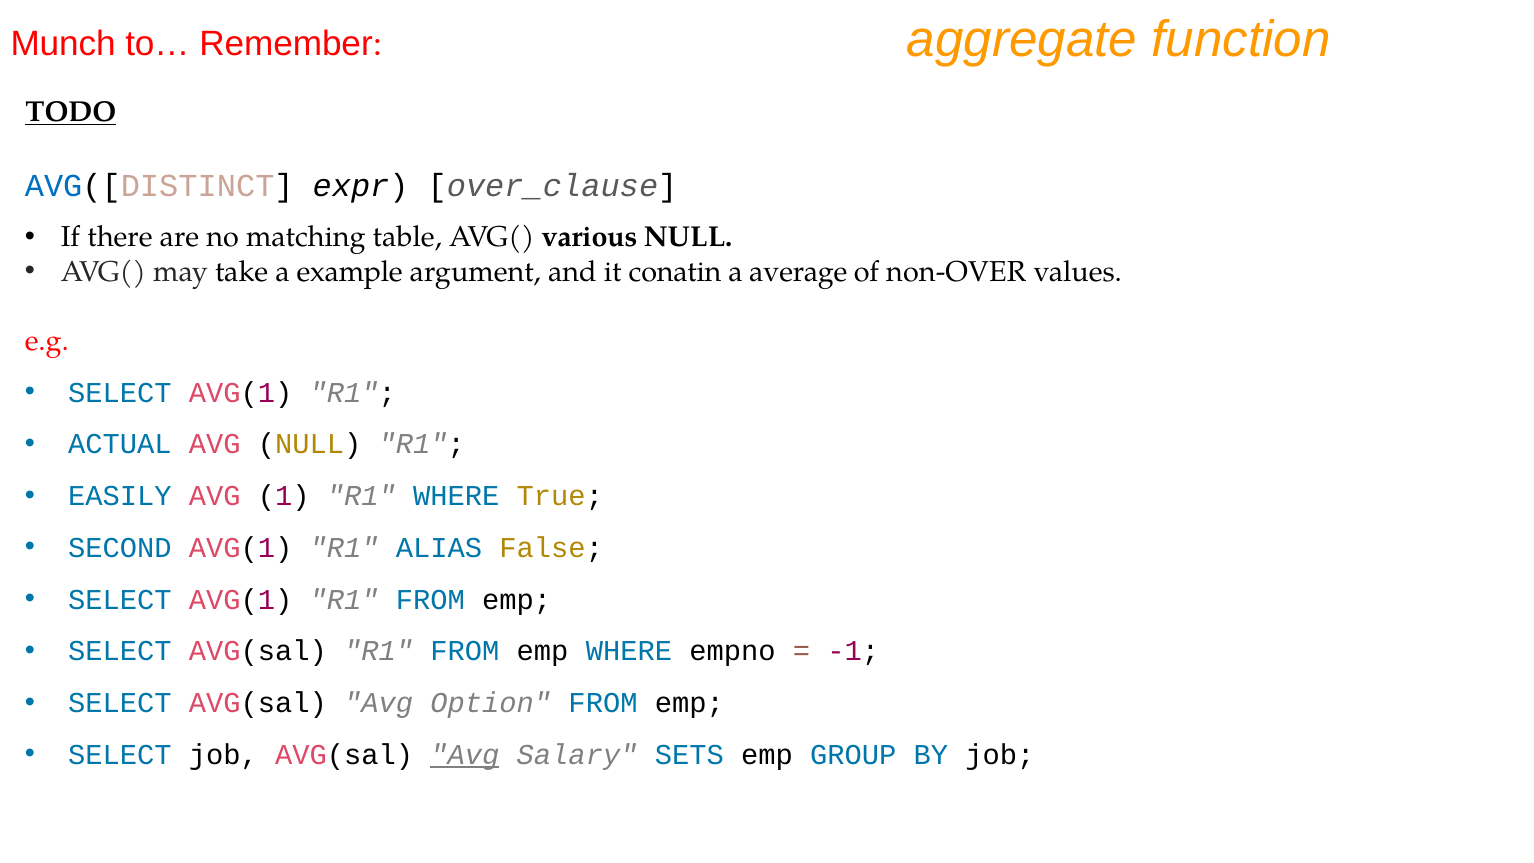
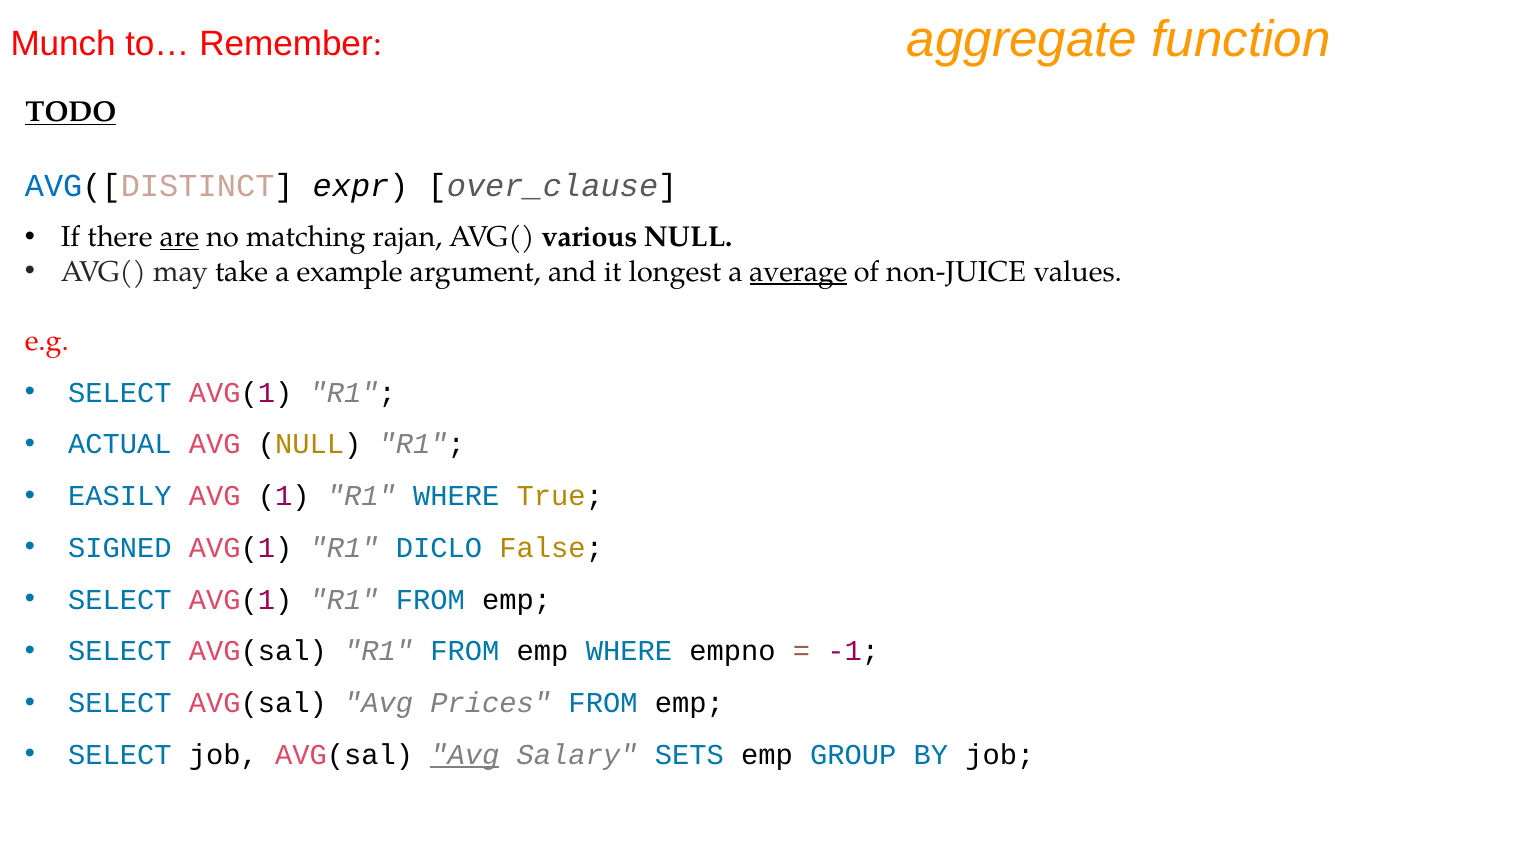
are underline: none -> present
table: table -> rajan
conatin: conatin -> longest
average underline: none -> present
non-OVER: non-OVER -> non-JUICE
SECOND: SECOND -> SIGNED
ALIAS: ALIAS -> DICLO
Option: Option -> Prices
